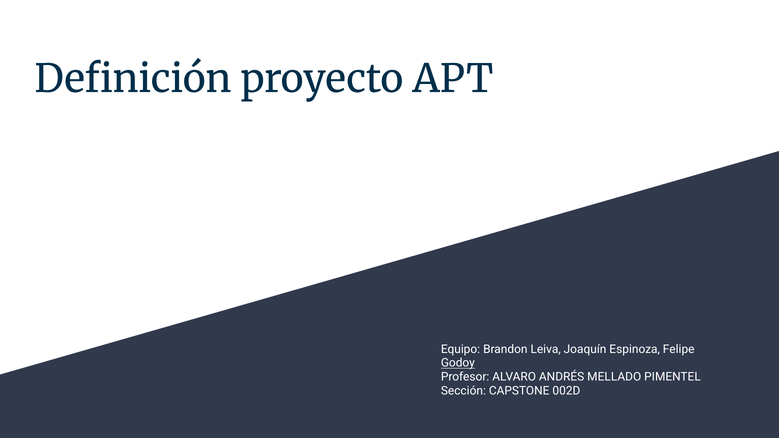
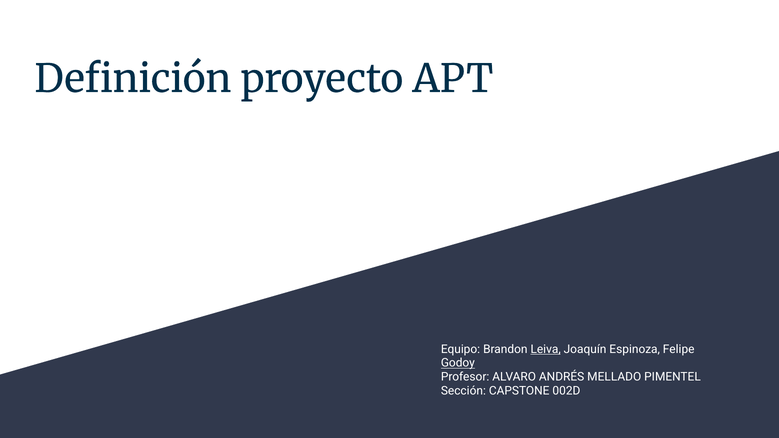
Leiva underline: none -> present
